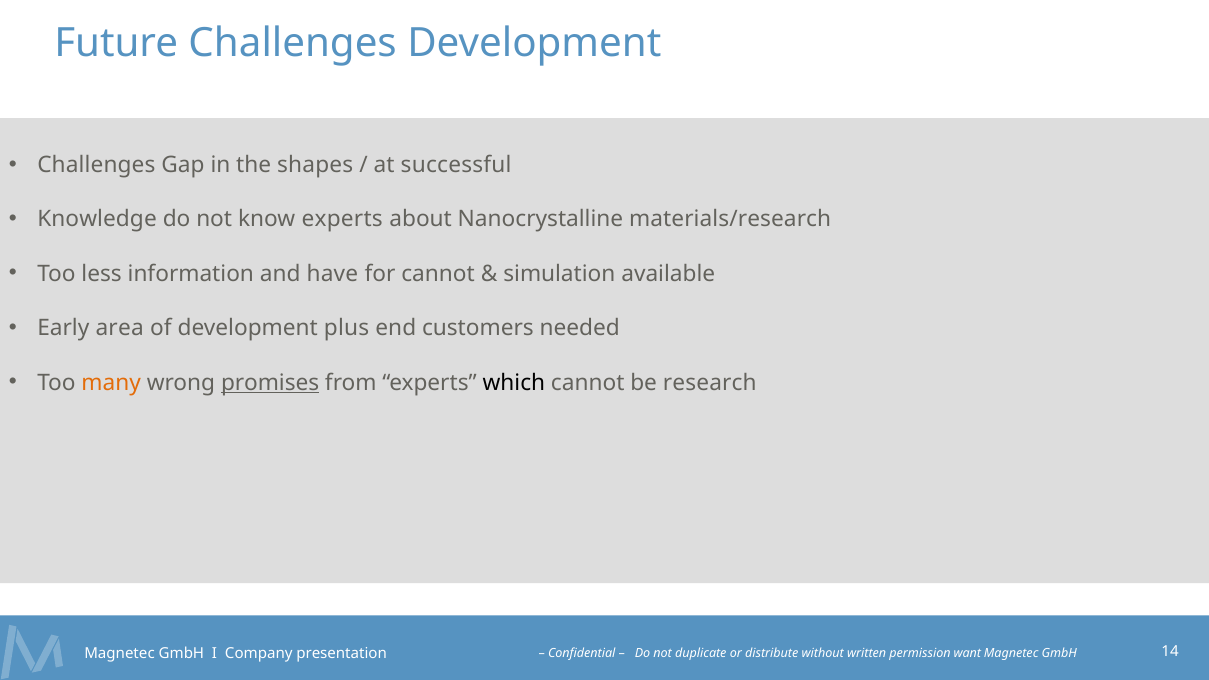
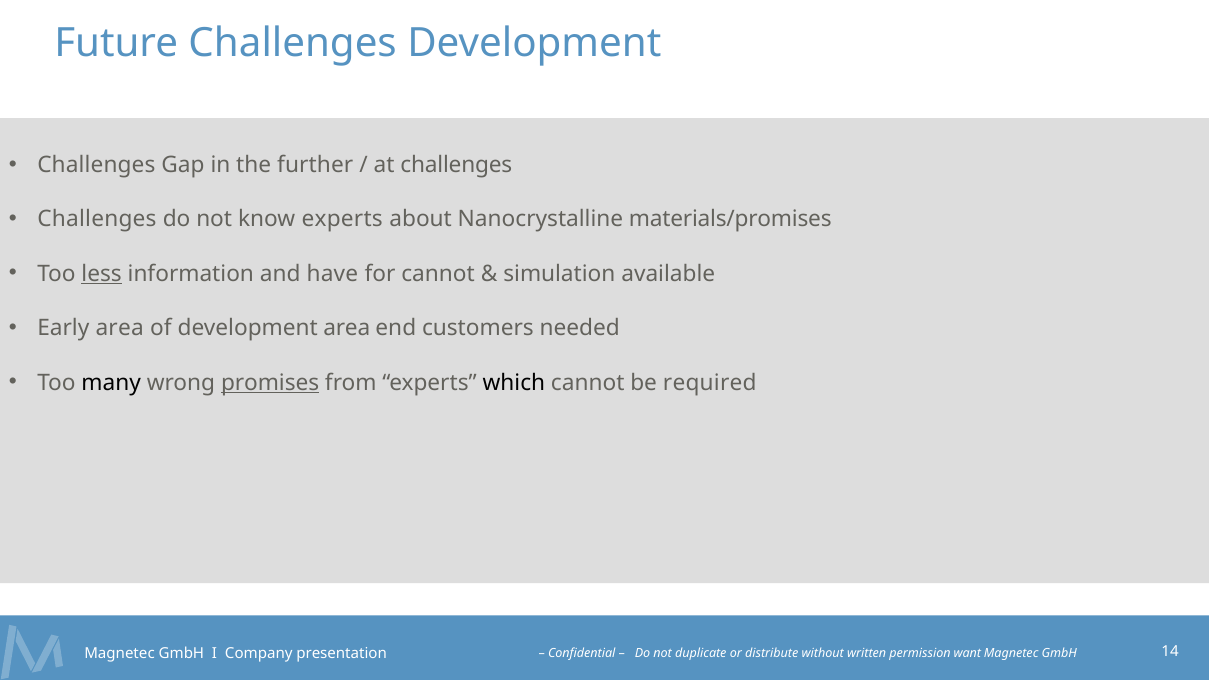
shapes: shapes -> further
at successful: successful -> challenges
Knowledge at (97, 219): Knowledge -> Challenges
materials/research: materials/research -> materials/promises
less underline: none -> present
development plus: plus -> area
many colour: orange -> black
research: research -> required
